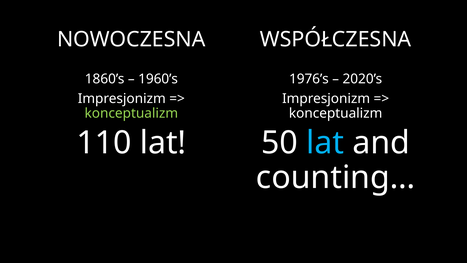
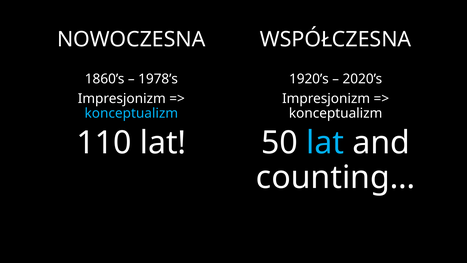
1960’s: 1960’s -> 1978’s
1976’s: 1976’s -> 1920’s
konceptualizm at (131, 113) colour: light green -> light blue
